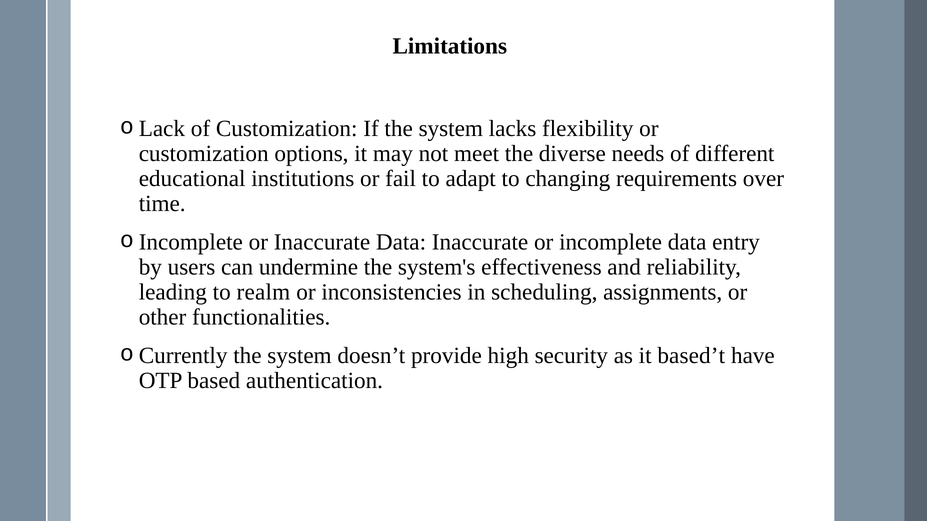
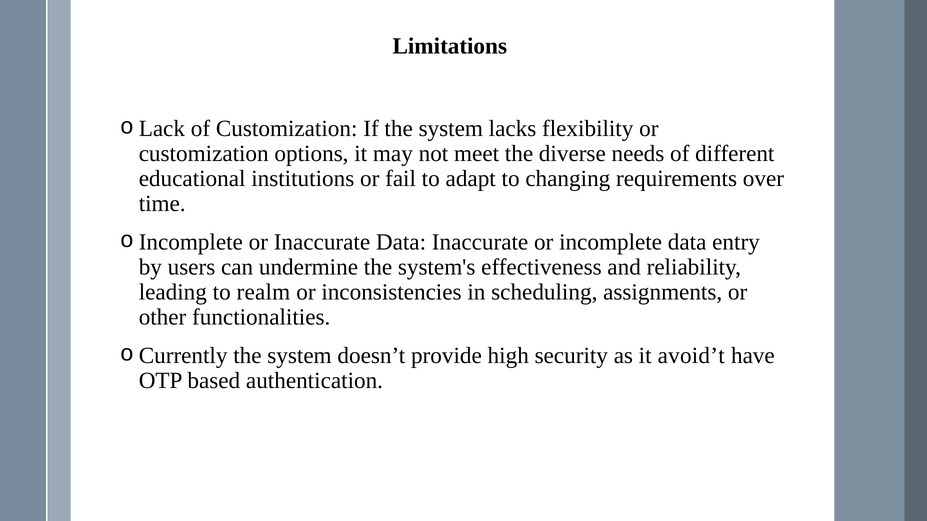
based’t: based’t -> avoid’t
